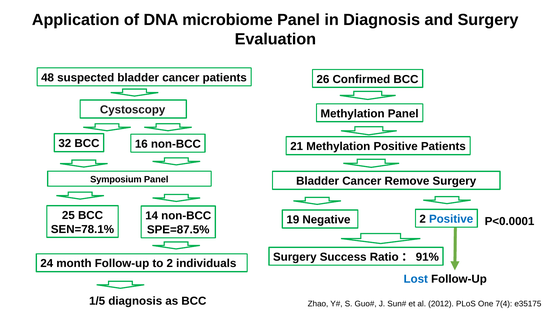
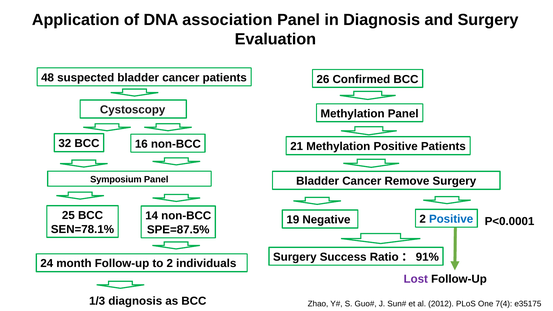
microbiome: microbiome -> association
Lost colour: blue -> purple
1/5: 1/5 -> 1/3
